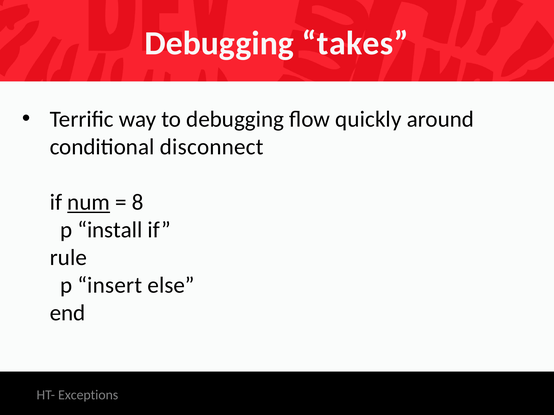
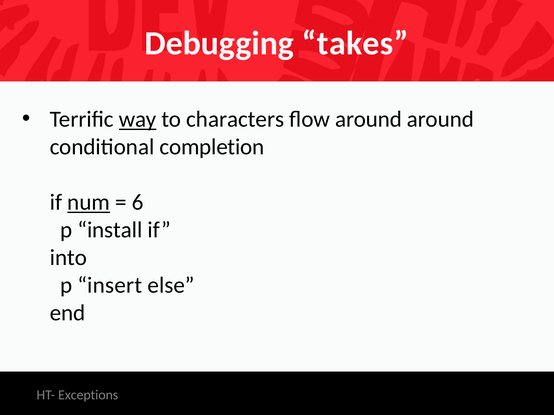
way underline: none -> present
to debugging: debugging -> characters
flow quickly: quickly -> around
disconnect: disconnect -> completion
8: 8 -> 6
rule: rule -> into
